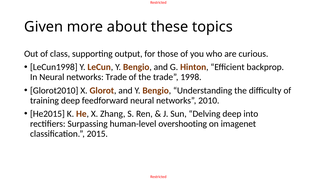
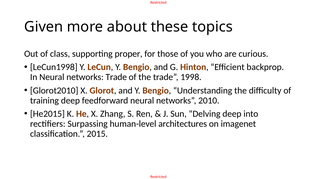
output: output -> proper
overshooting: overshooting -> architectures
